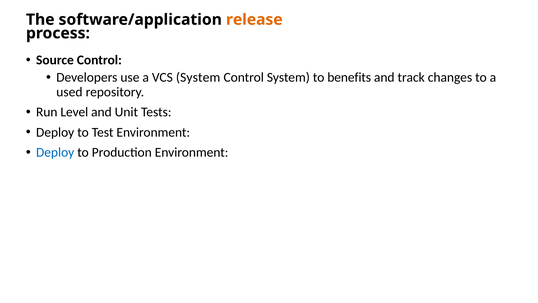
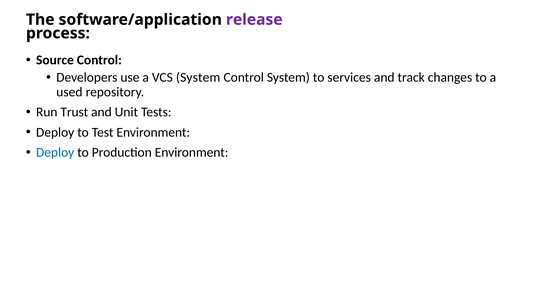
release colour: orange -> purple
benefits: benefits -> services
Level: Level -> Trust
